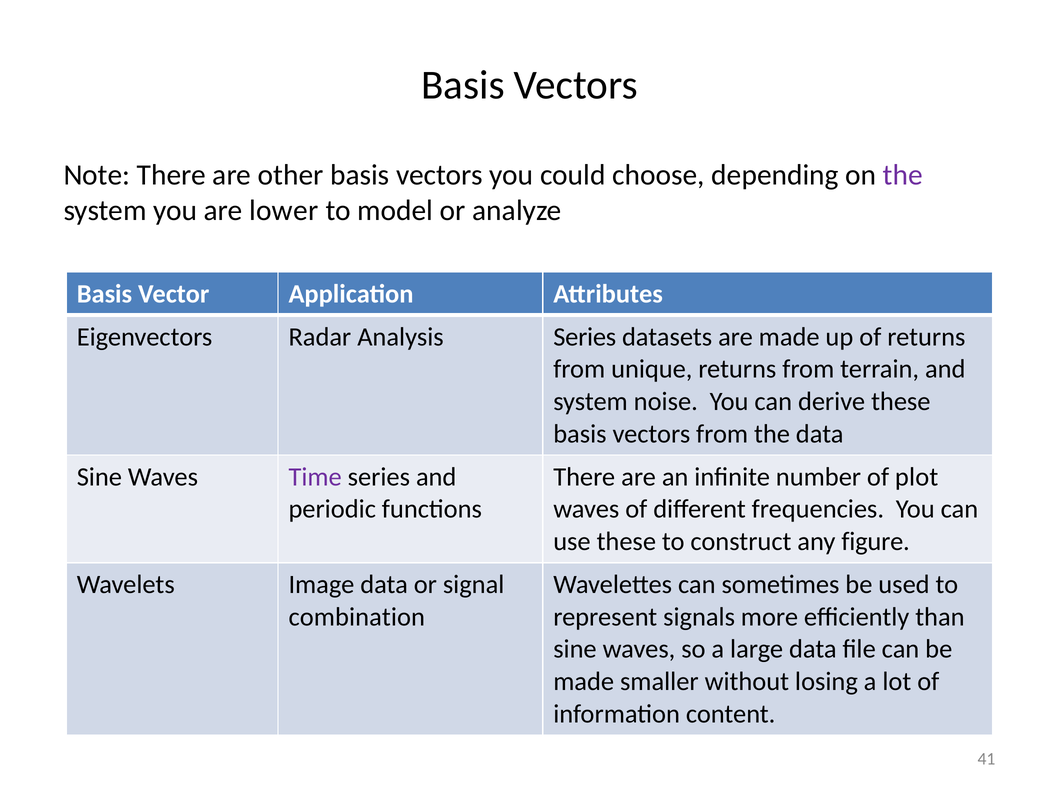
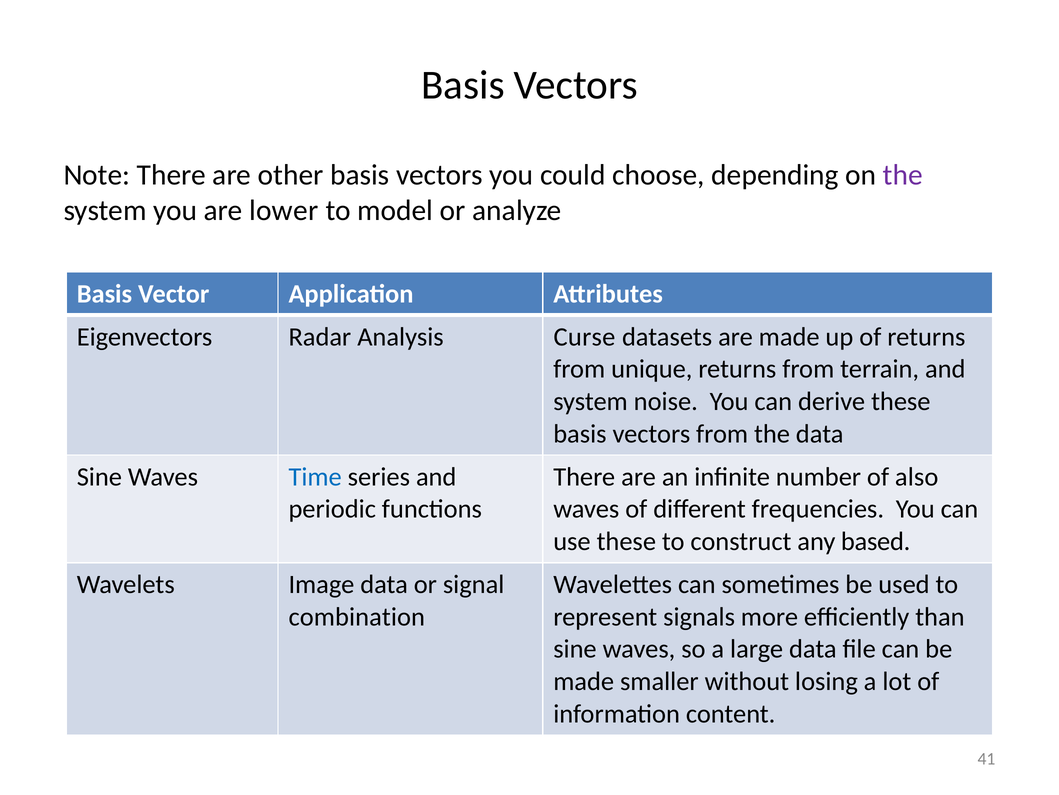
Analysis Series: Series -> Curse
Time colour: purple -> blue
plot: plot -> also
figure: figure -> based
